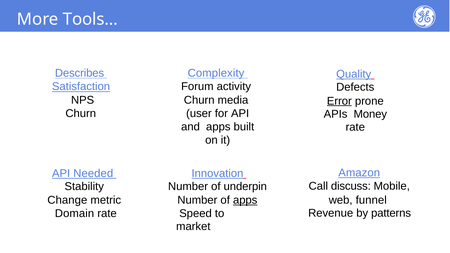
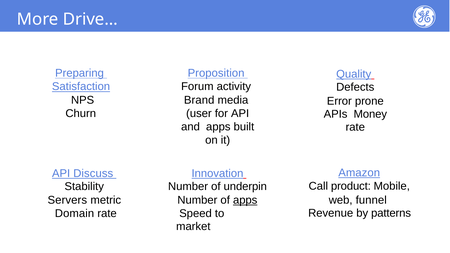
Tools…: Tools… -> Drive…
Describes: Describes -> Preparing
Complexity: Complexity -> Proposition
Churn at (199, 100): Churn -> Brand
Error underline: present -> none
Needed: Needed -> Discuss
discuss: discuss -> product
Change: Change -> Servers
